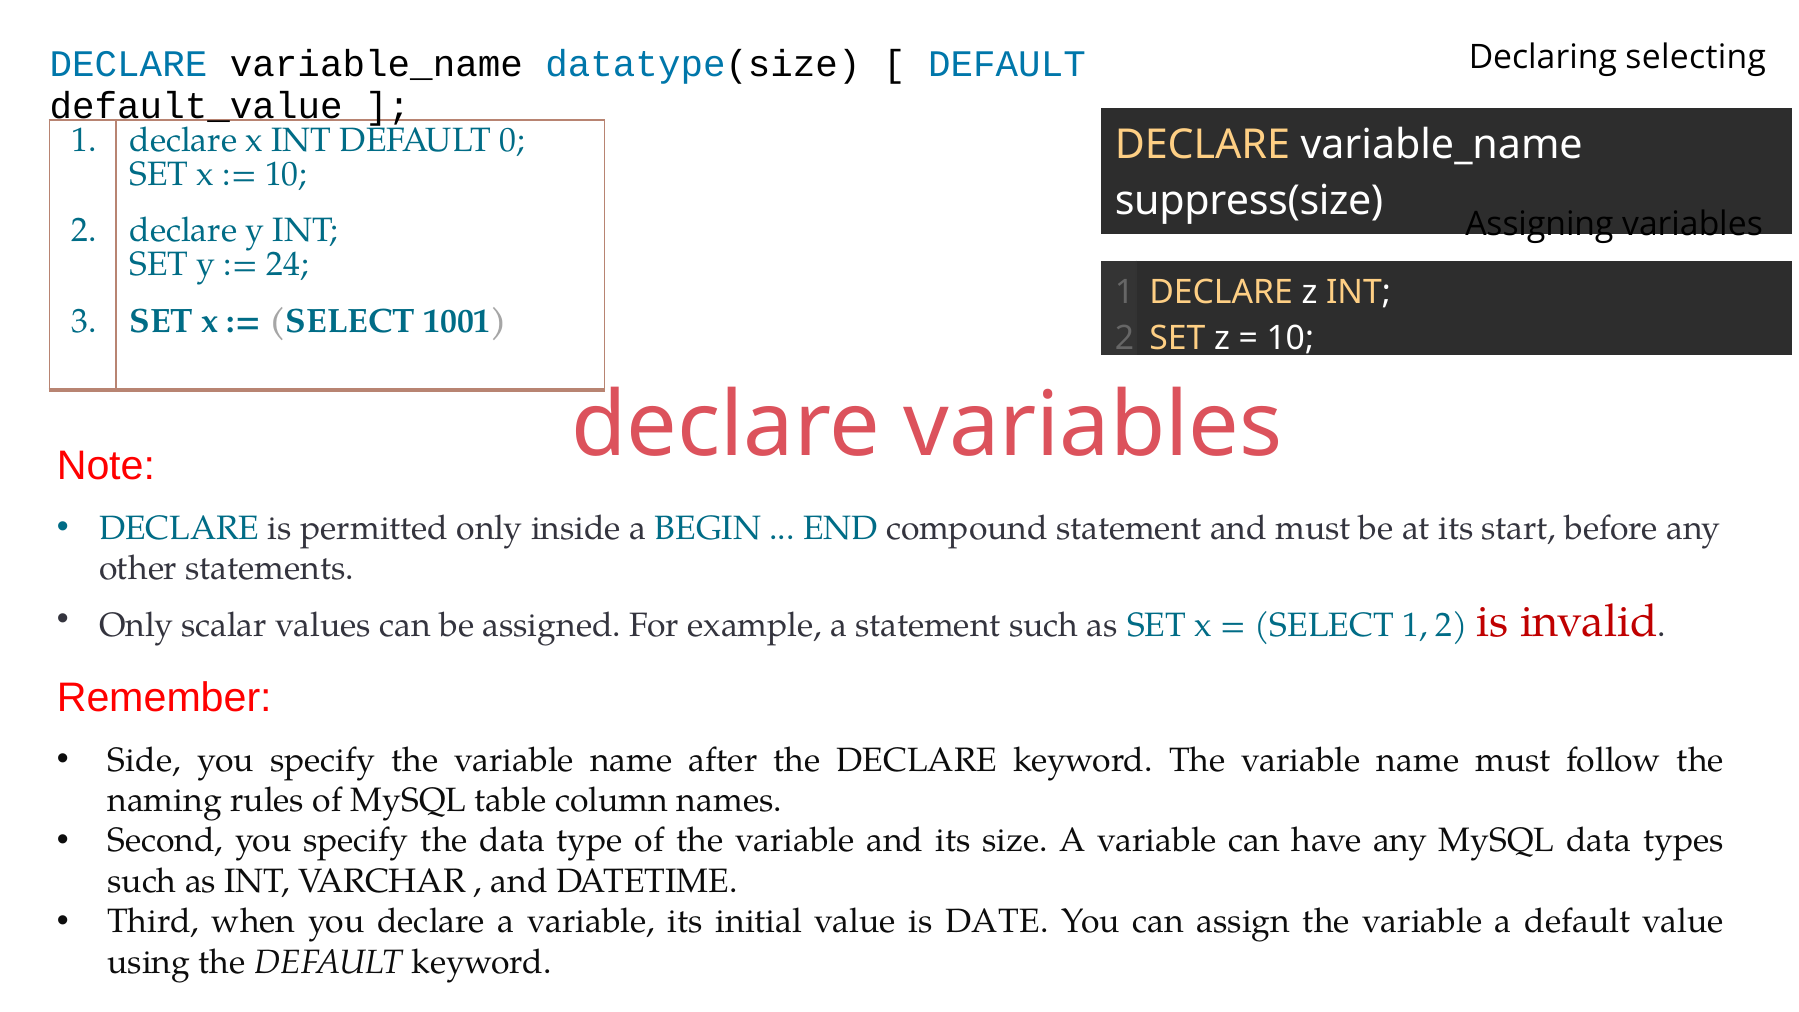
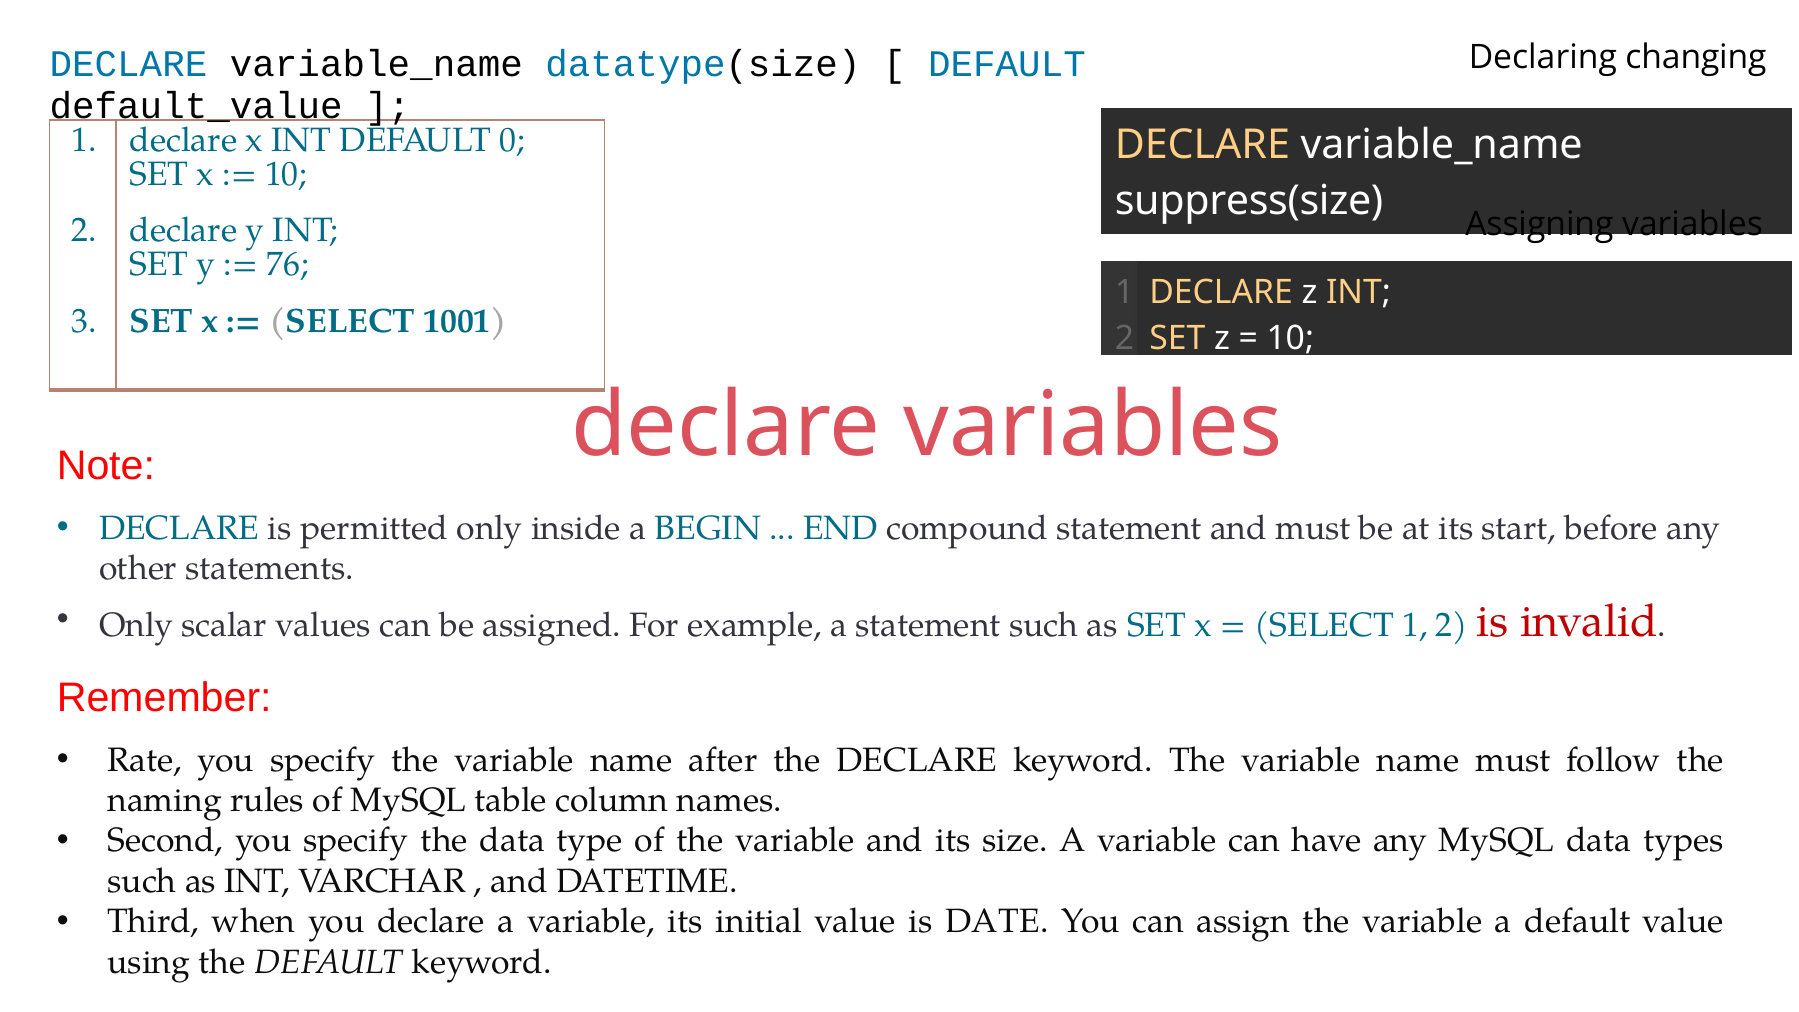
selecting: selecting -> changing
24: 24 -> 76
Side: Side -> Rate
